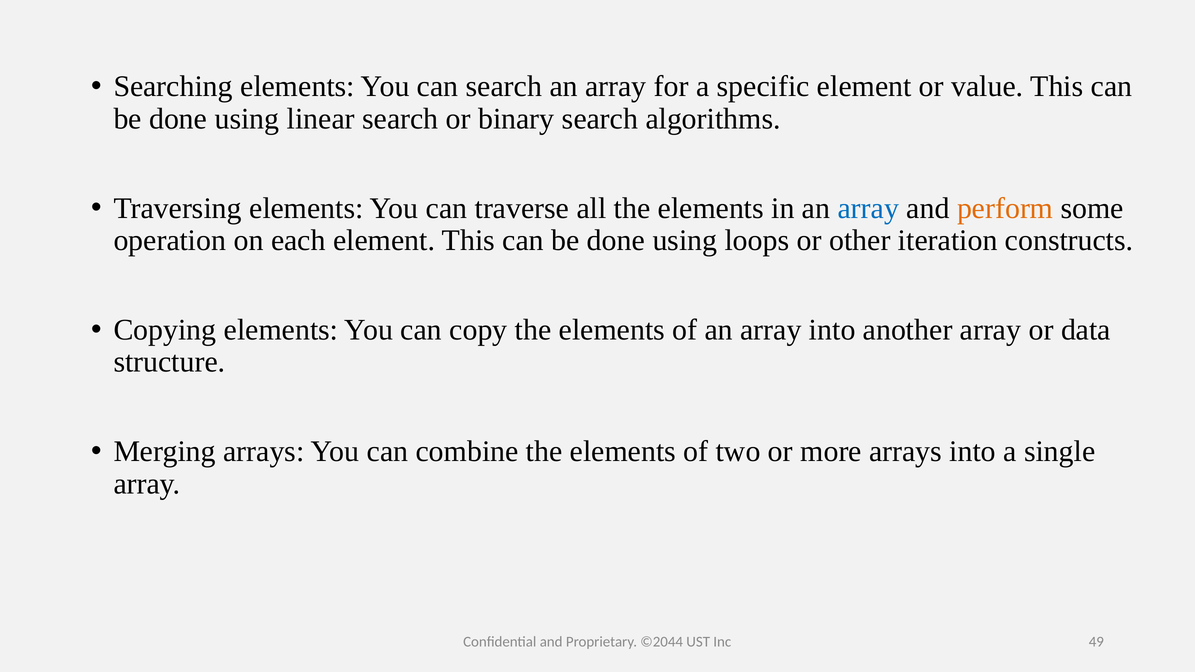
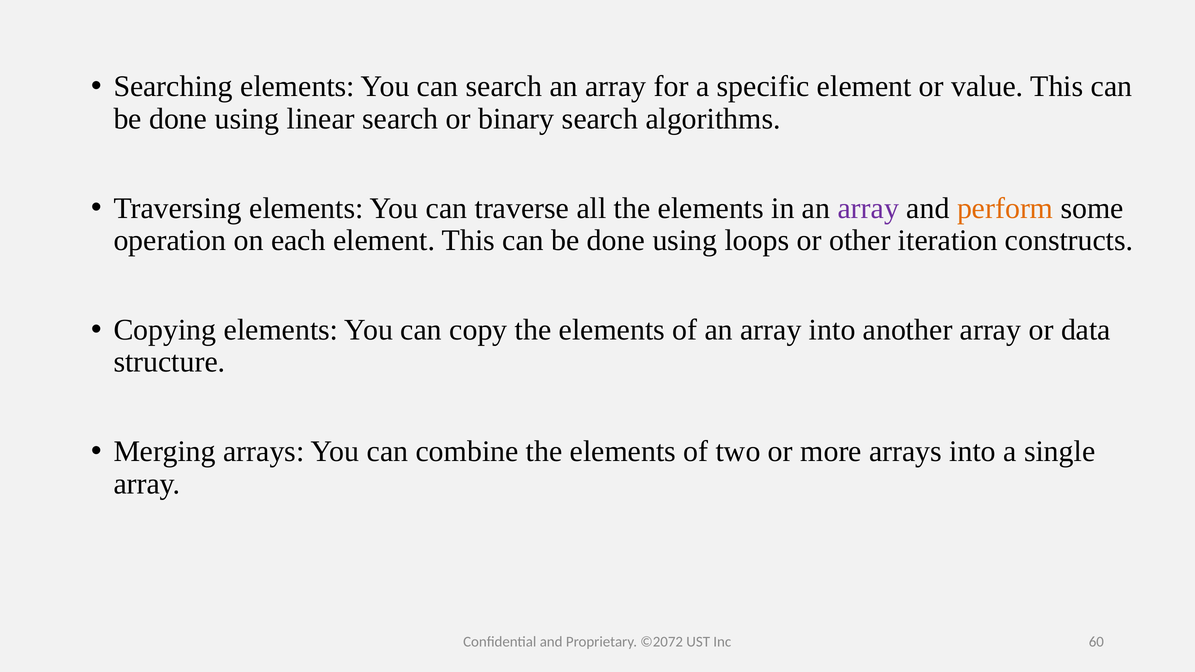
array at (868, 208) colour: blue -> purple
©2044: ©2044 -> ©2072
49: 49 -> 60
